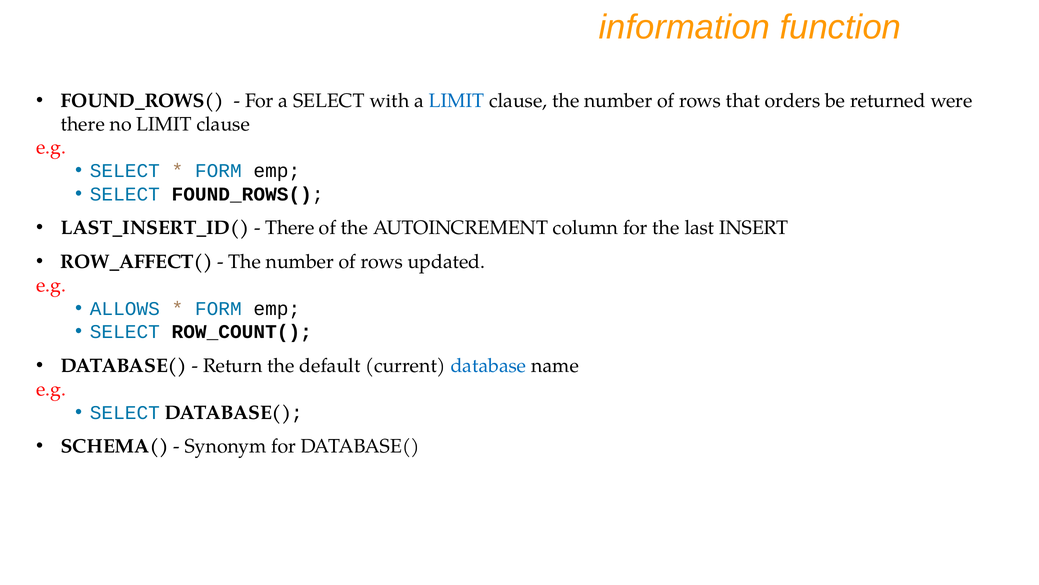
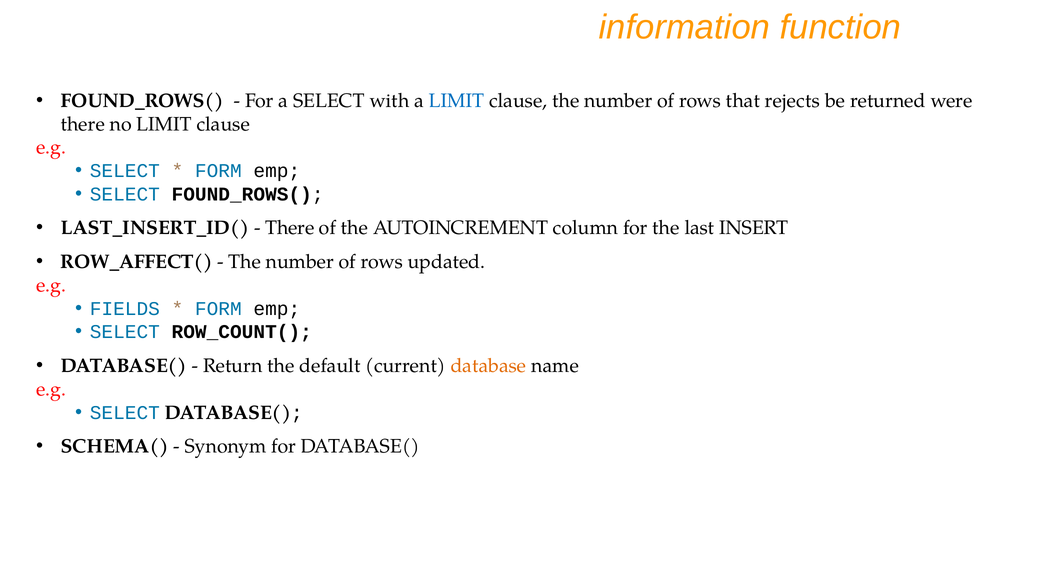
orders: orders -> rejects
ALLOWS: ALLOWS -> FIELDS
database colour: blue -> orange
